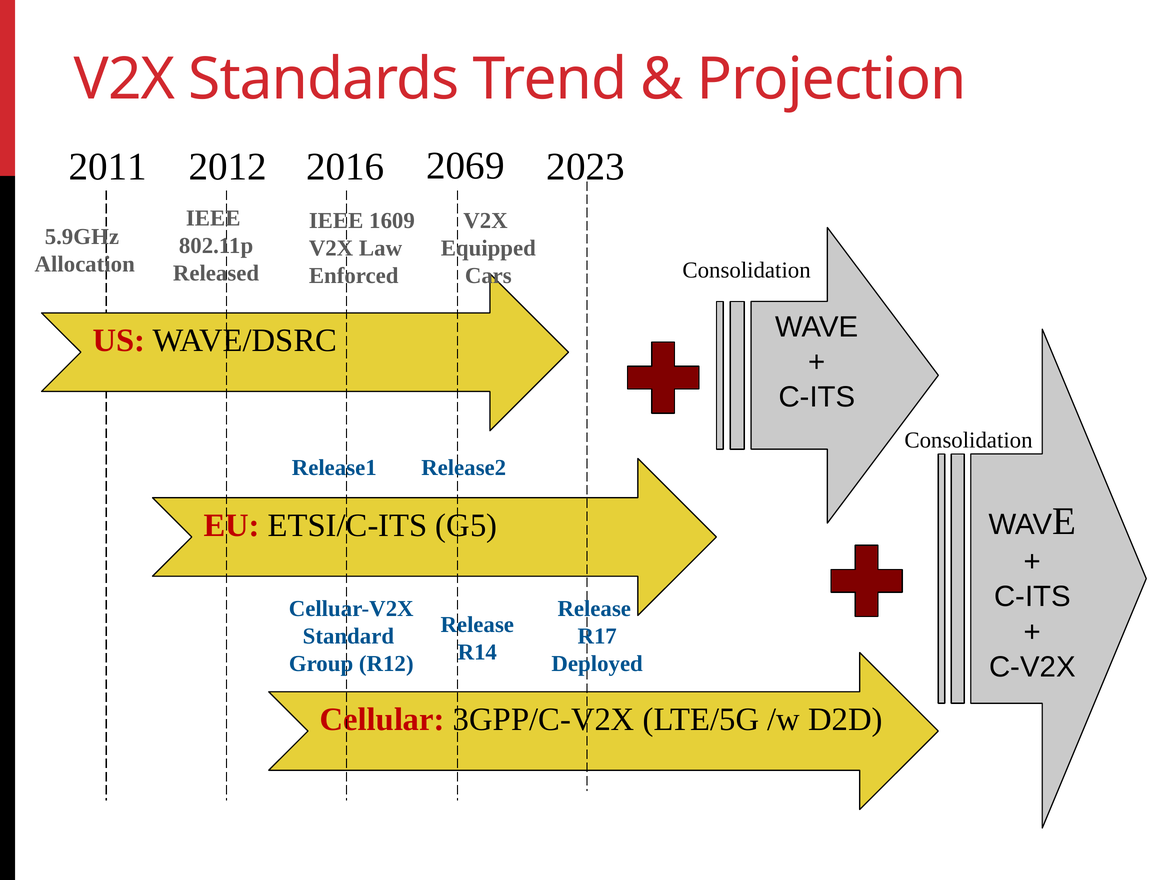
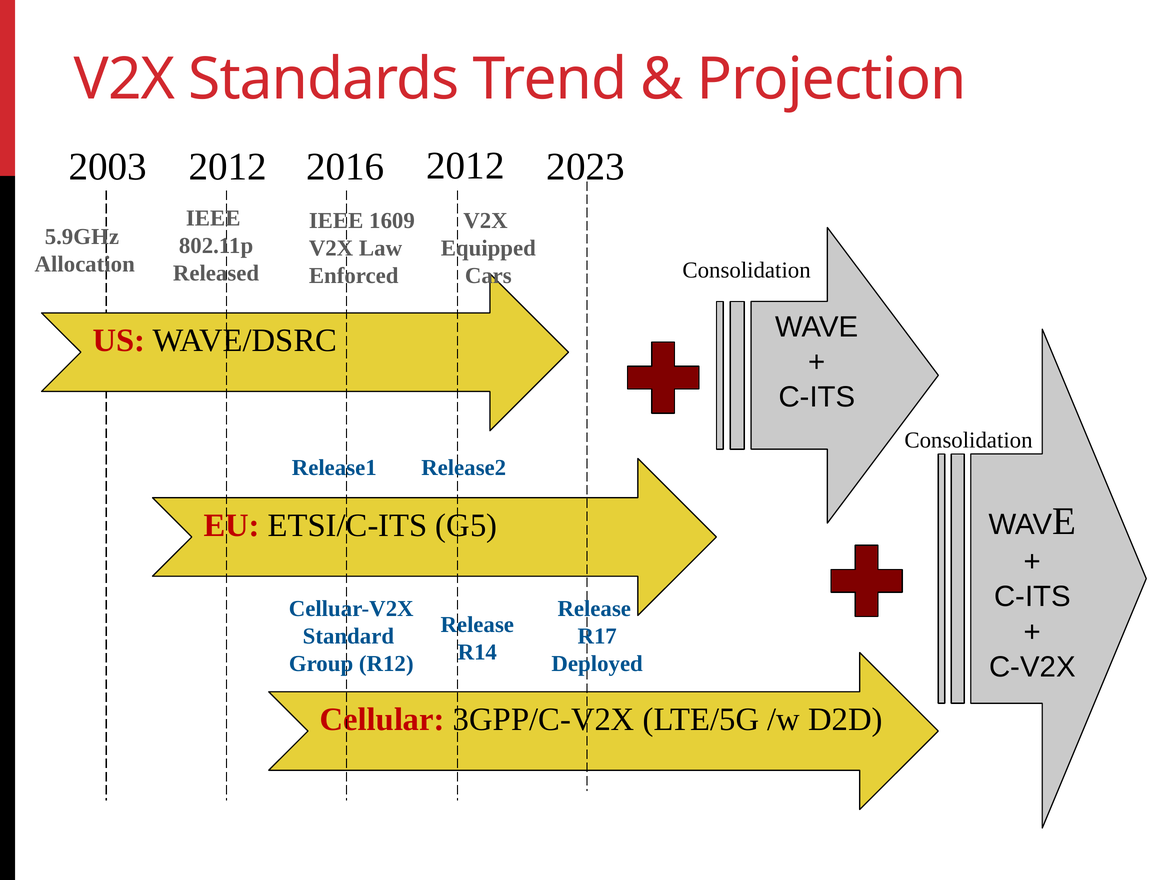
2011: 2011 -> 2003
2016 2069: 2069 -> 2012
